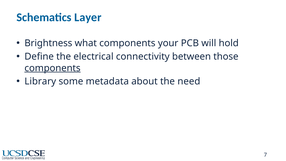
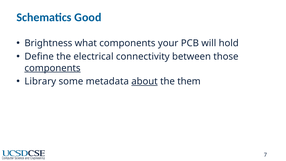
Layer: Layer -> Good
about underline: none -> present
need: need -> them
